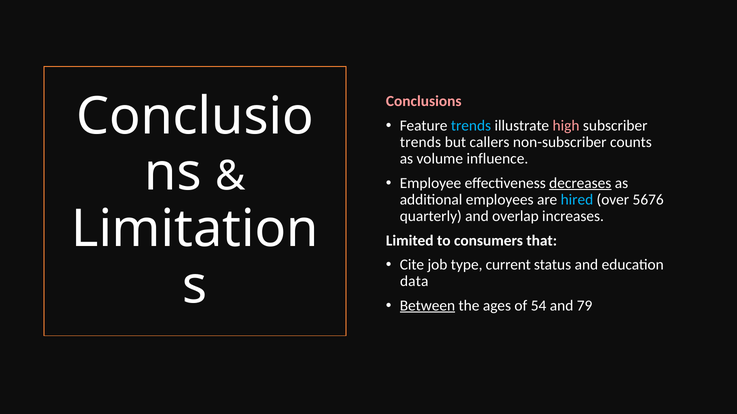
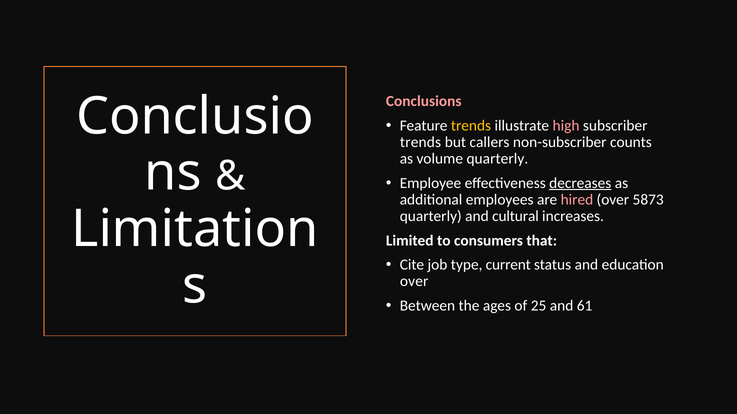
trends at (471, 126) colour: light blue -> yellow
volume influence: influence -> quarterly
hired colour: light blue -> pink
5676: 5676 -> 5873
overlap: overlap -> cultural
data at (414, 282): data -> over
Between underline: present -> none
54: 54 -> 25
79: 79 -> 61
